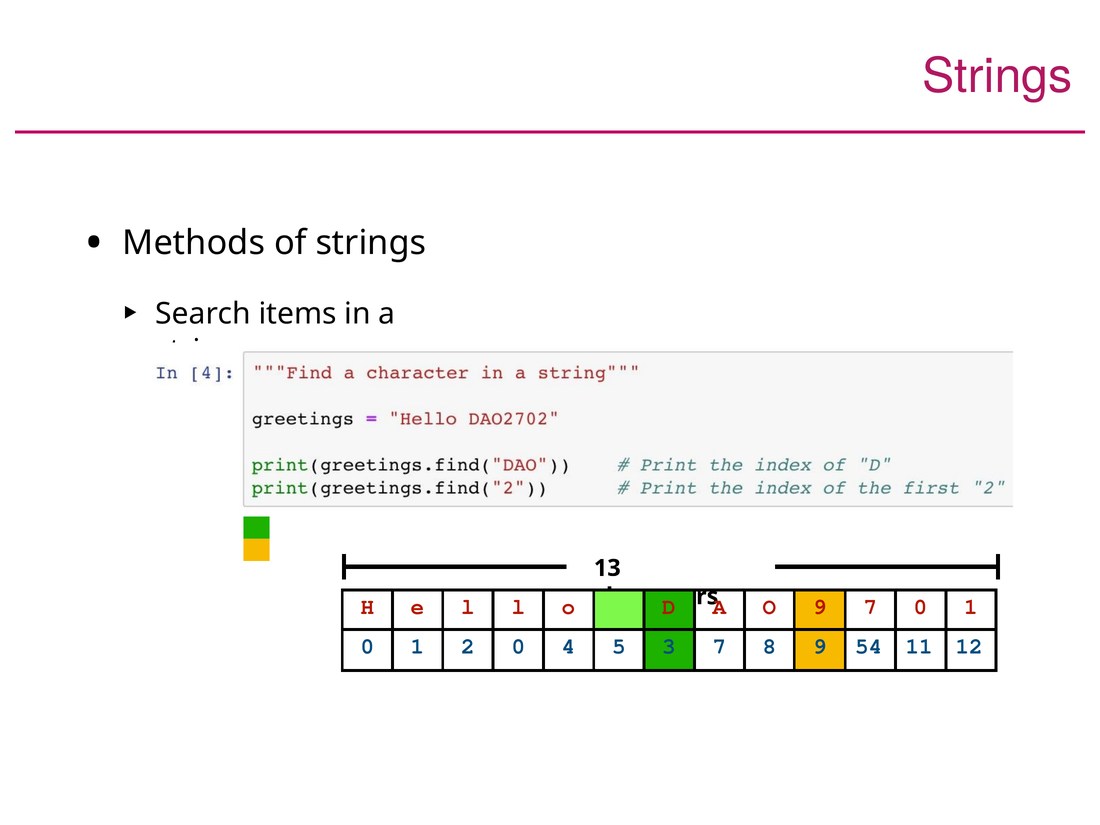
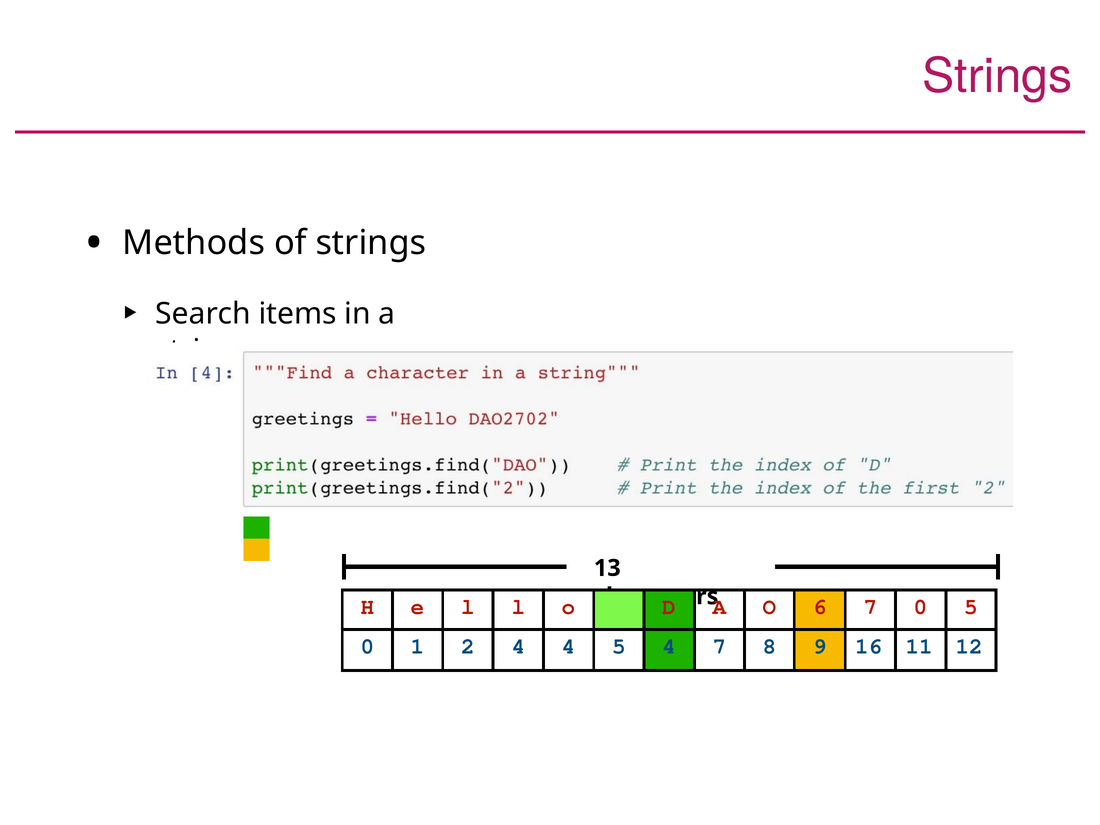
O 9: 9 -> 6
7 0 1: 1 -> 5
2 0: 0 -> 4
5 3: 3 -> 4
54: 54 -> 16
